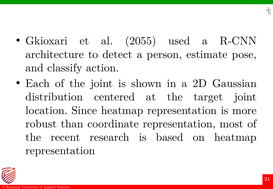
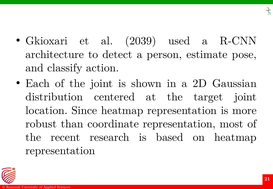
2055: 2055 -> 2039
